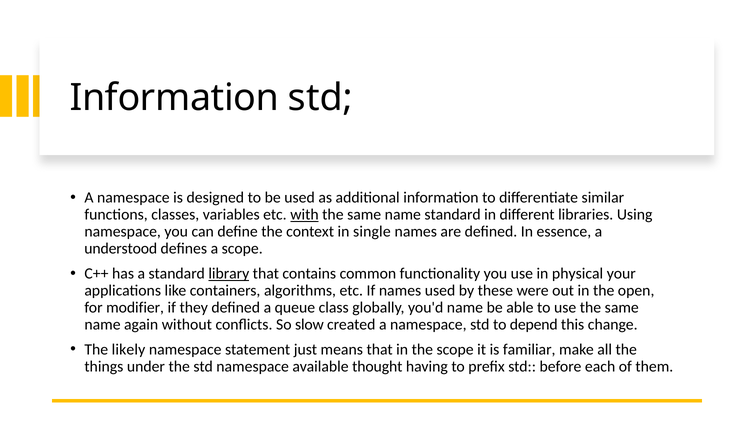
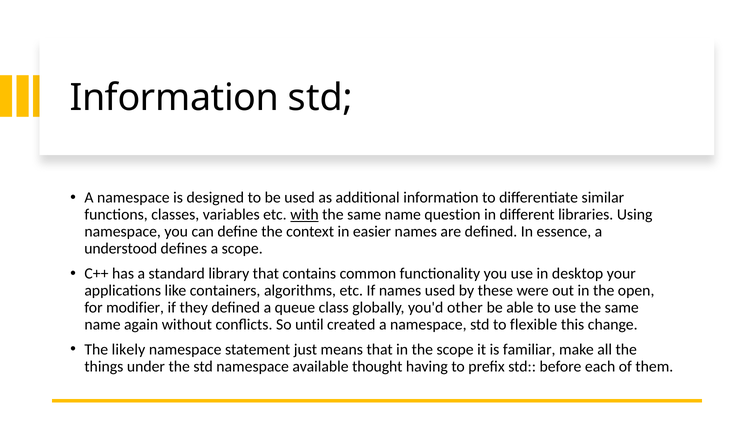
name standard: standard -> question
single: single -> easier
library underline: present -> none
physical: physical -> desktop
you'd name: name -> other
slow: slow -> until
depend: depend -> flexible
